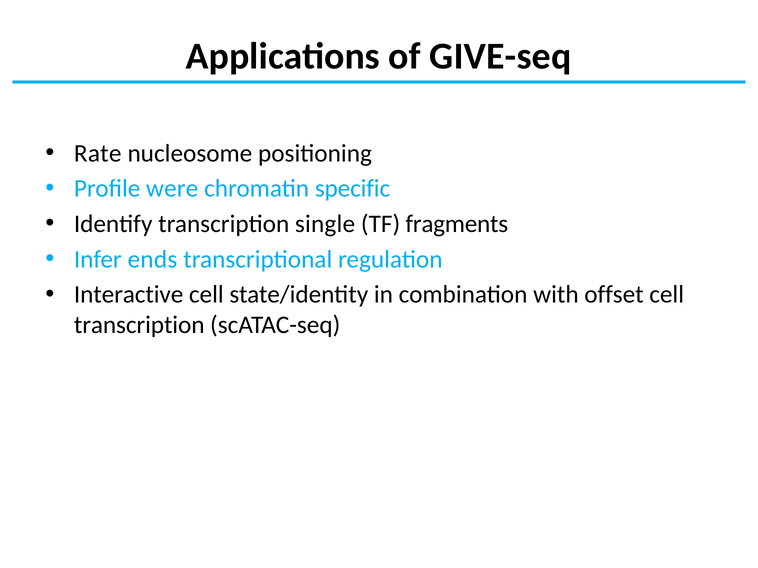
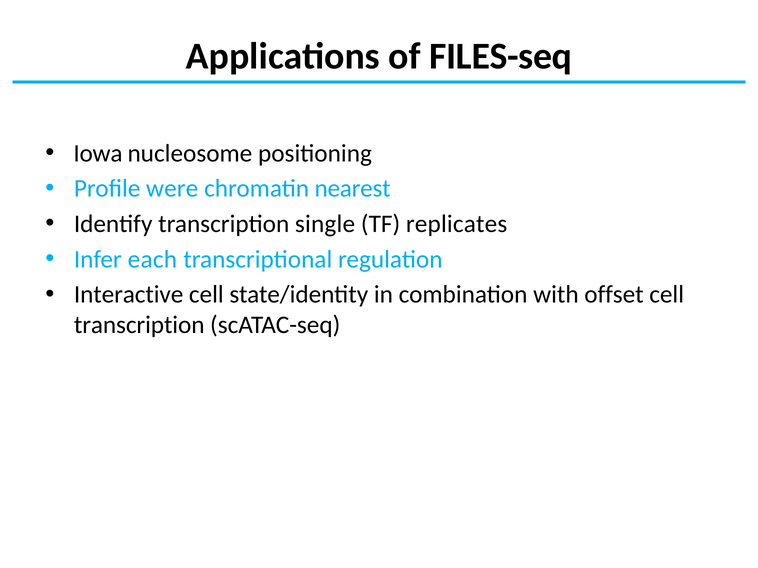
GIVE-seq: GIVE-seq -> FILES-seq
Rate: Rate -> Iowa
specific: specific -> nearest
fragments: fragments -> replicates
ends: ends -> each
